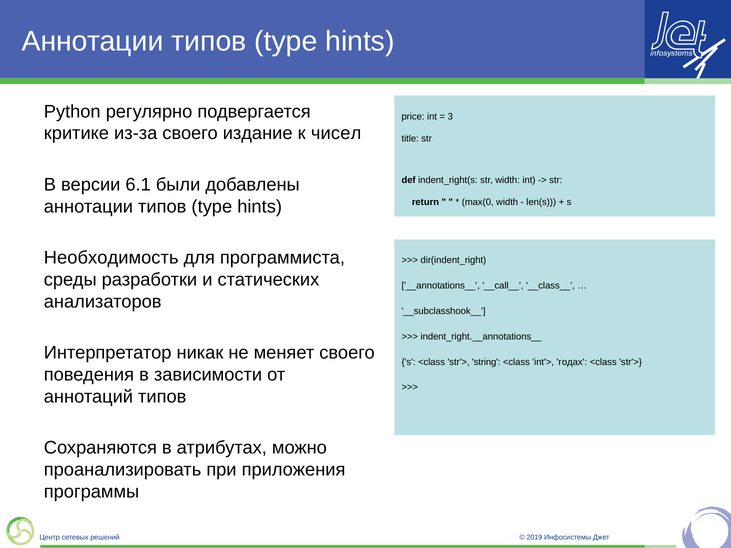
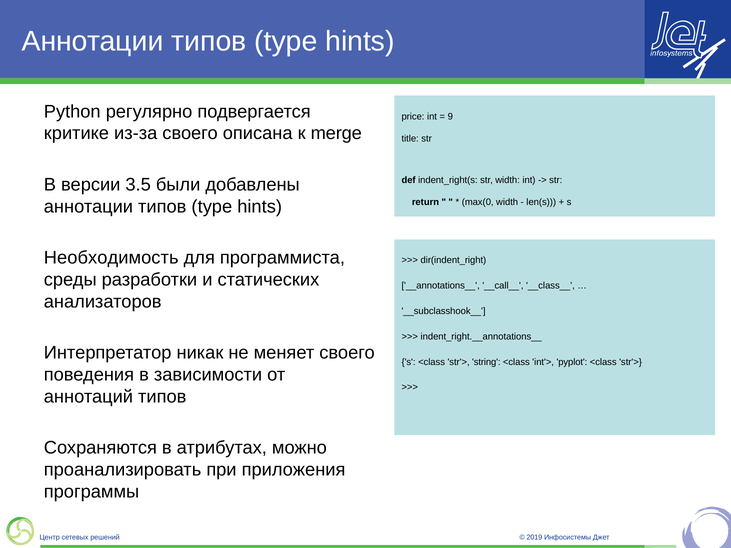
3: 3 -> 9
издание: издание -> описана
чисел: чисел -> merge
6.1: 6.1 -> 3.5
годах: годах -> pyplot
